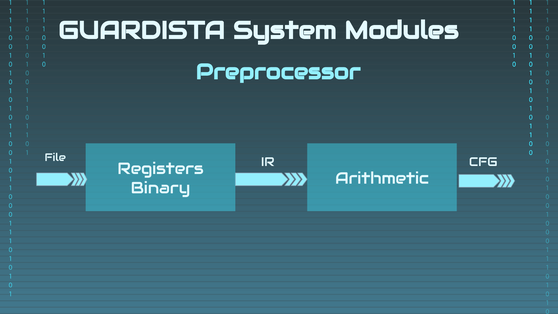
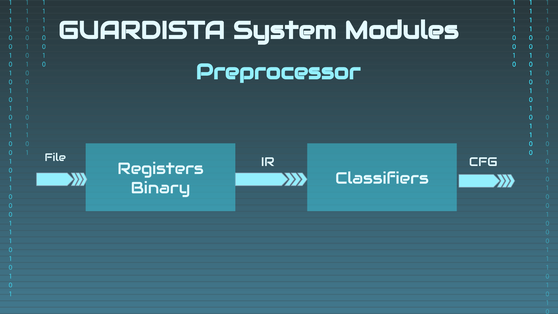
Arithmetic: Arithmetic -> Classifiers
